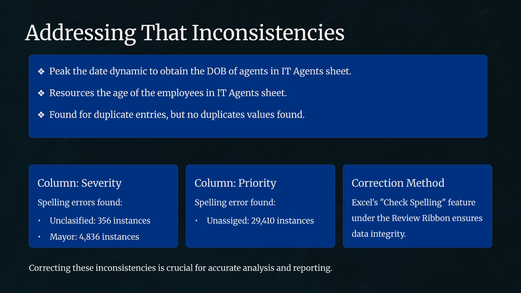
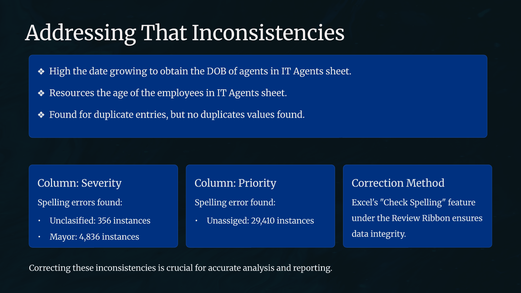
Peak: Peak -> High
dynamic: dynamic -> growing
